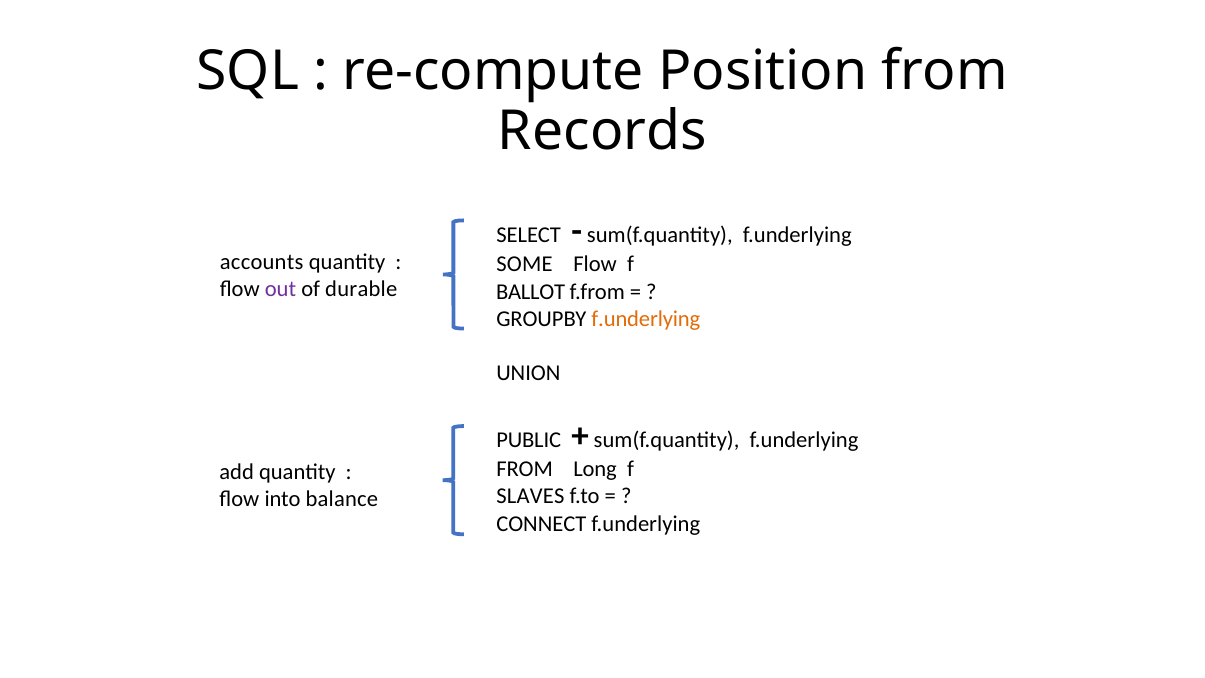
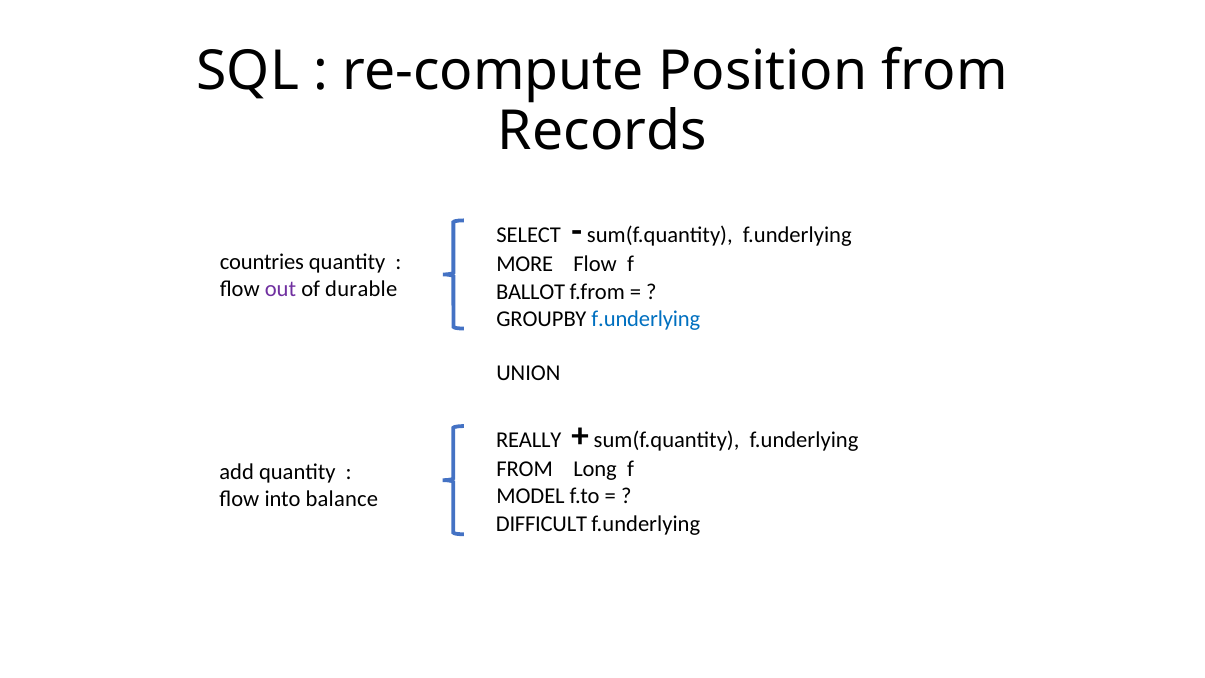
accounts: accounts -> countries
SOME: SOME -> MORE
f.underlying at (646, 319) colour: orange -> blue
PUBLIC: PUBLIC -> REALLY
SLAVES: SLAVES -> MODEL
CONNECT: CONNECT -> DIFFICULT
